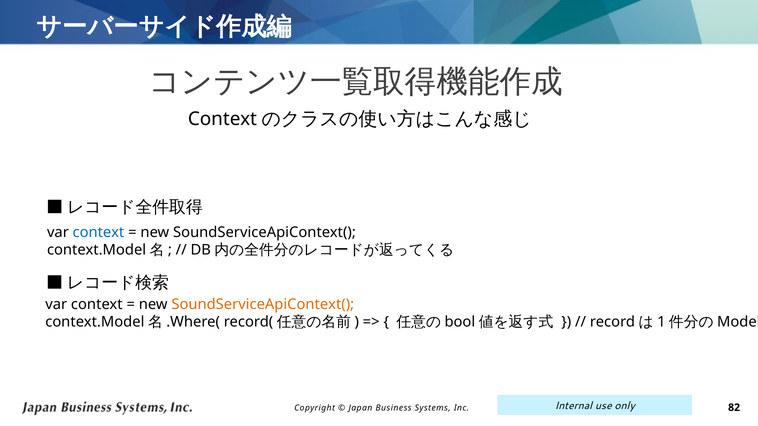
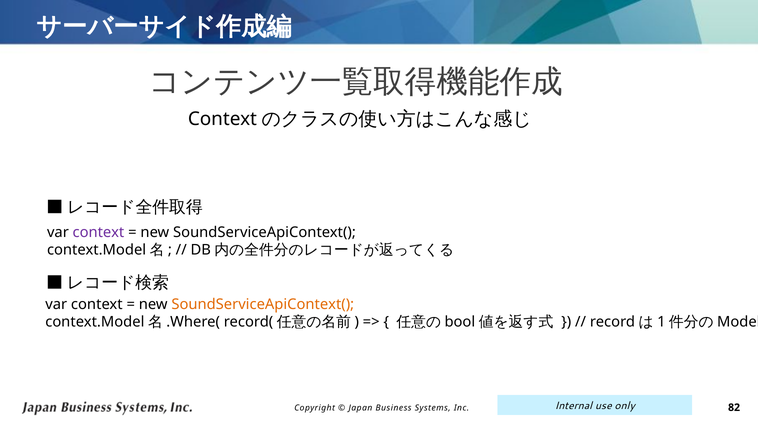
context at (98, 232) colour: blue -> purple
